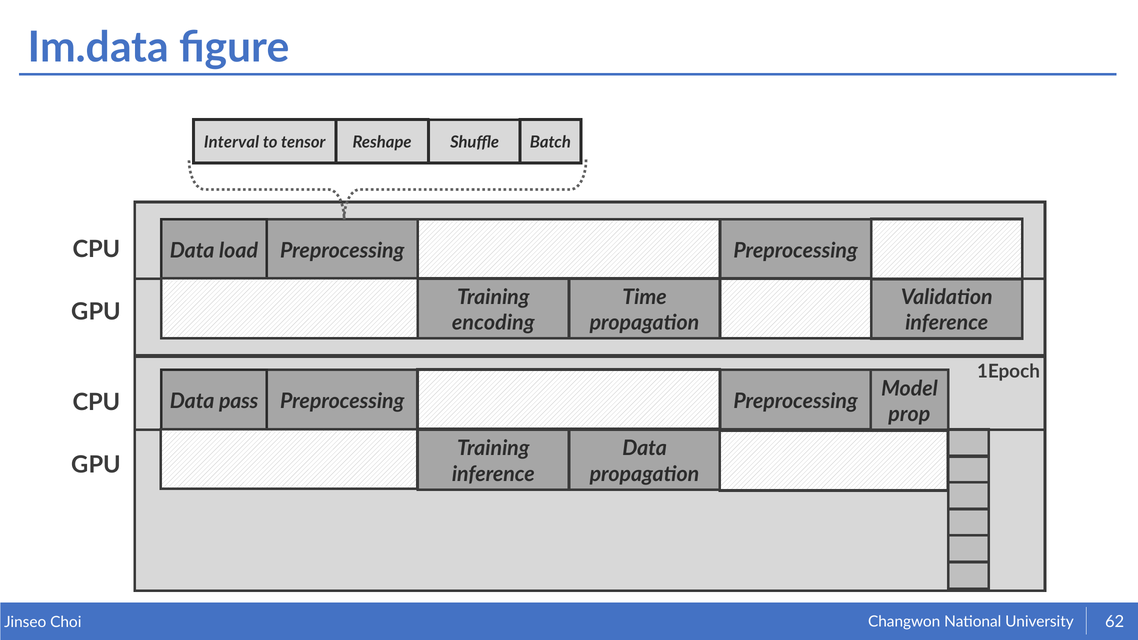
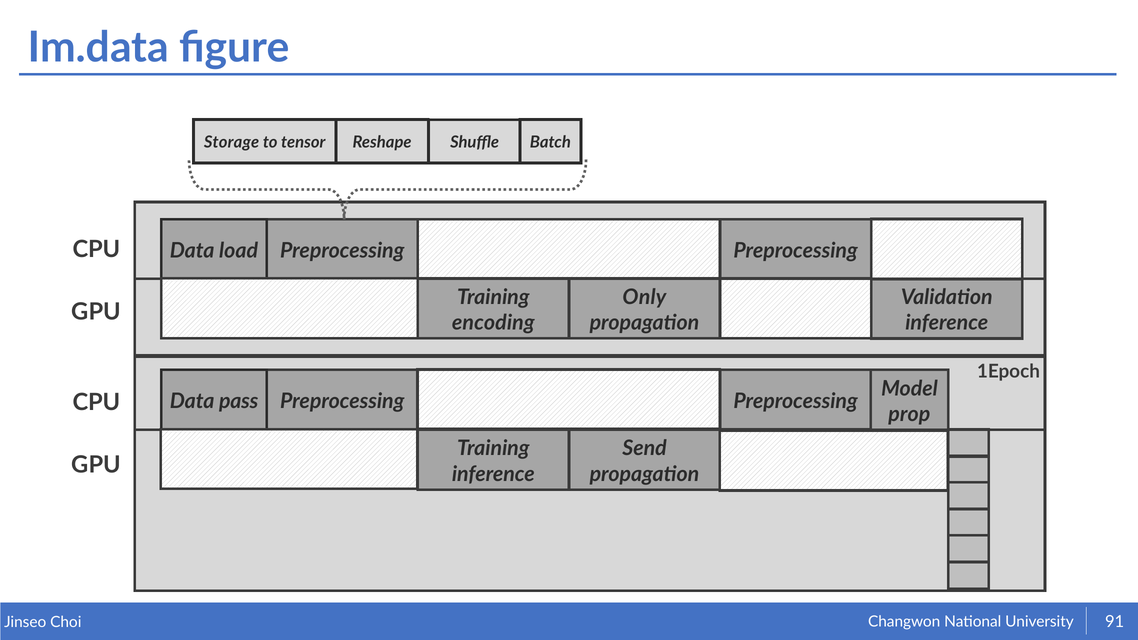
Interval: Interval -> Storage
Time: Time -> Only
Data at (645, 449): Data -> Send
62: 62 -> 91
